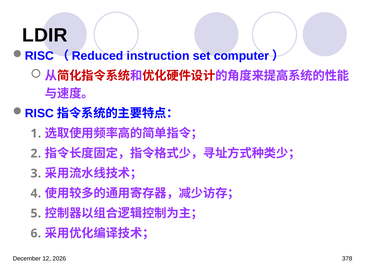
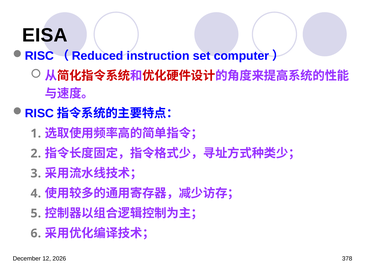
LDIR: LDIR -> EISA
